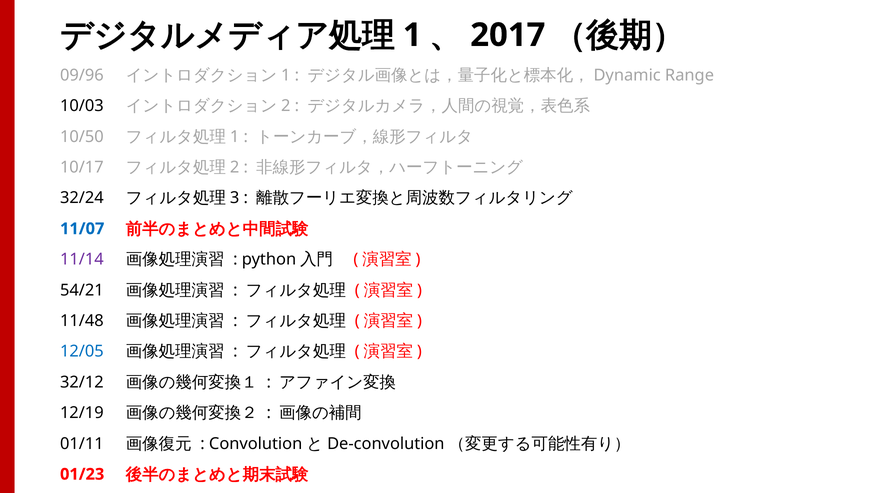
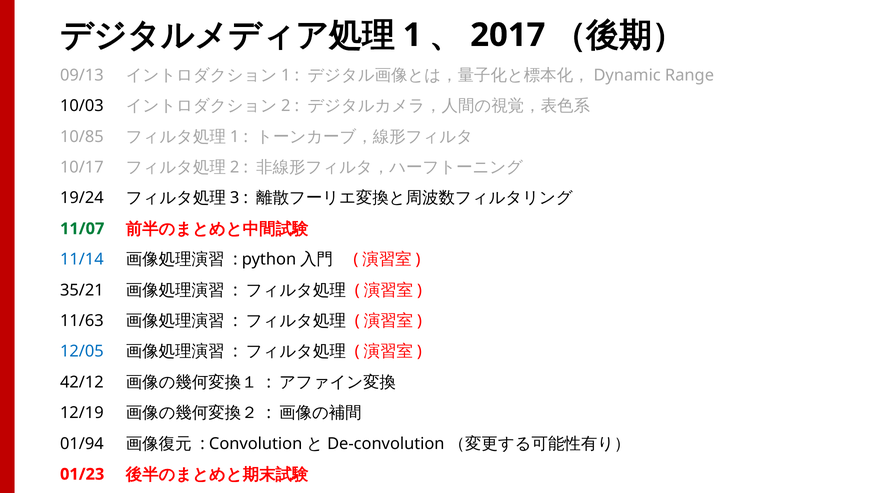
09/96: 09/96 -> 09/13
10/50: 10/50 -> 10/85
32/24: 32/24 -> 19/24
11/07 colour: blue -> green
11/14 colour: purple -> blue
54/21: 54/21 -> 35/21
11/48: 11/48 -> 11/63
32/12: 32/12 -> 42/12
01/11: 01/11 -> 01/94
